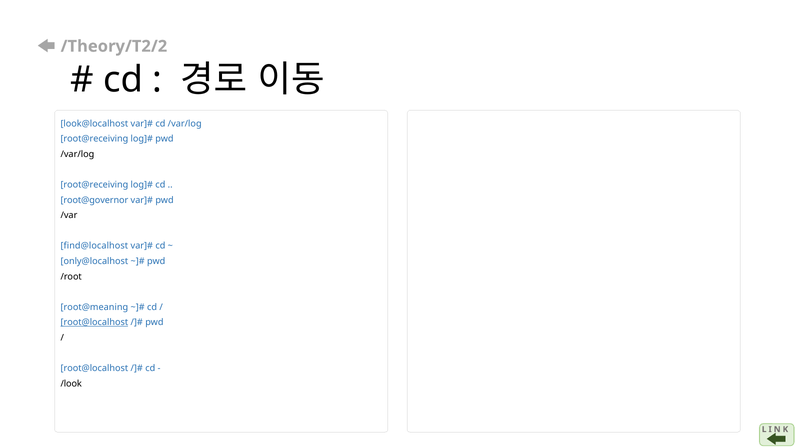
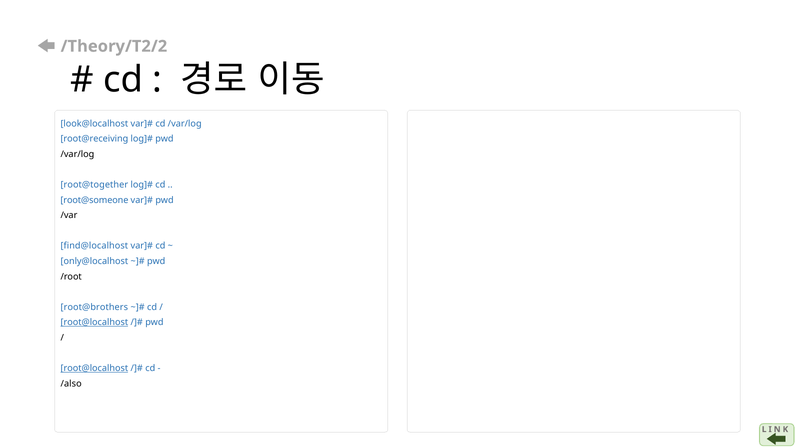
root@receiving at (94, 185): root@receiving -> root@together
root@governor: root@governor -> root@someone
root@meaning: root@meaning -> root@brothers
root@localhost at (94, 368) underline: none -> present
/look: /look -> /also
